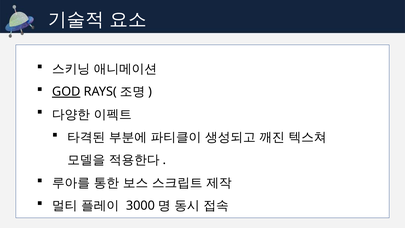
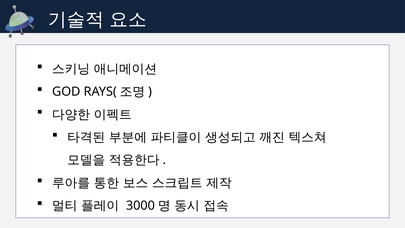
GOD underline: present -> none
